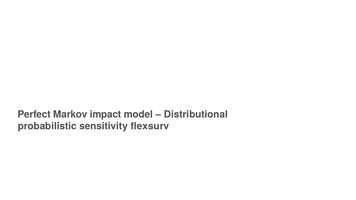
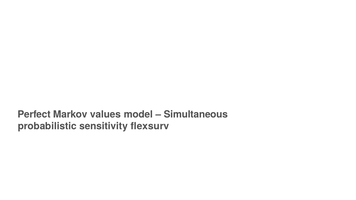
impact: impact -> values
Distributional: Distributional -> Simultaneous
